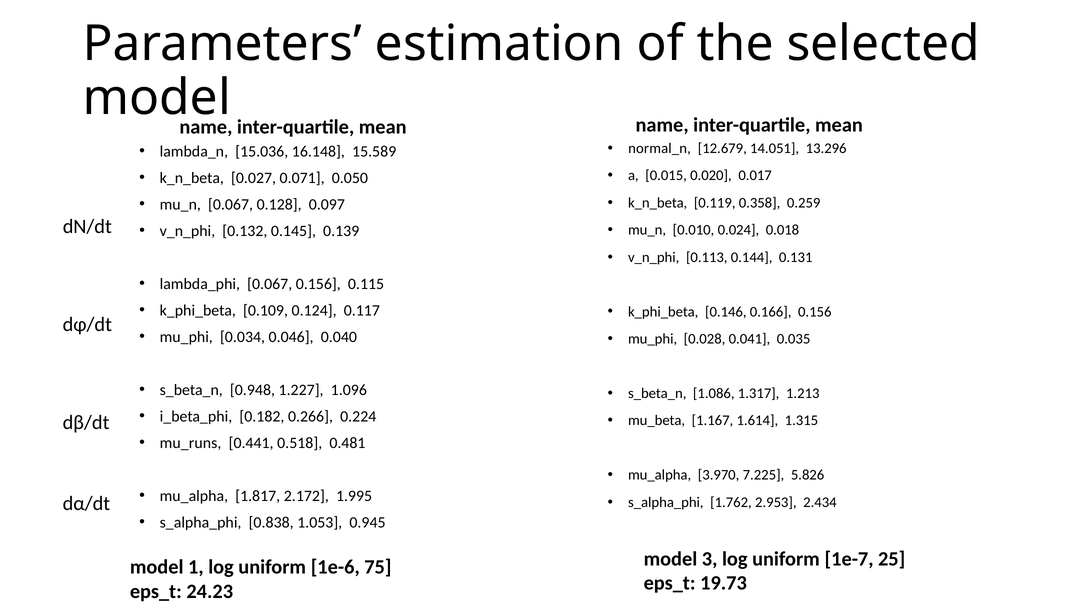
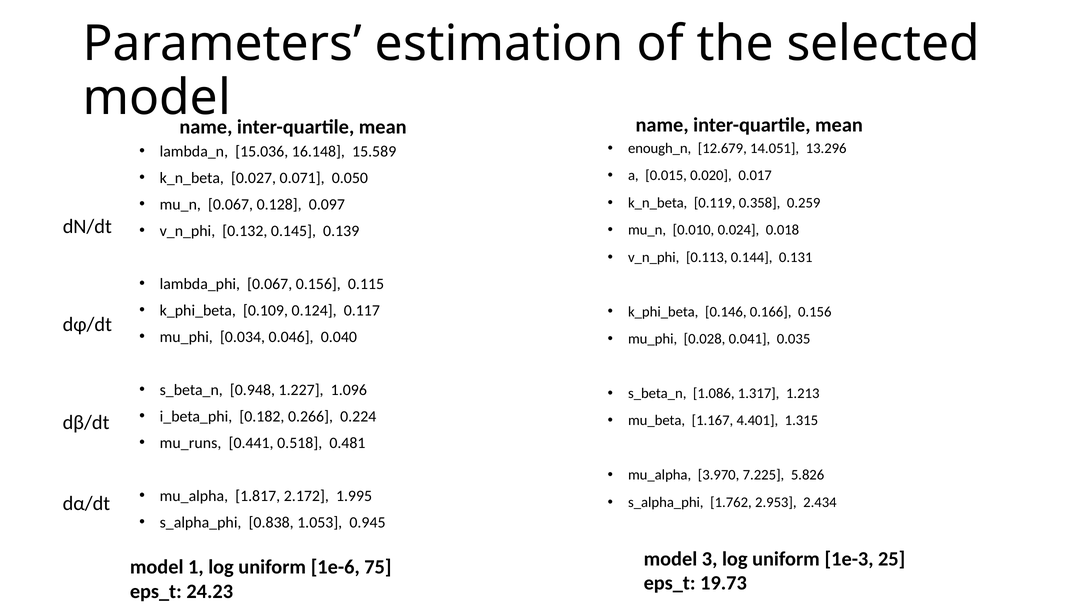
normal_n: normal_n -> enough_n
1.614: 1.614 -> 4.401
1e-7: 1e-7 -> 1e-3
